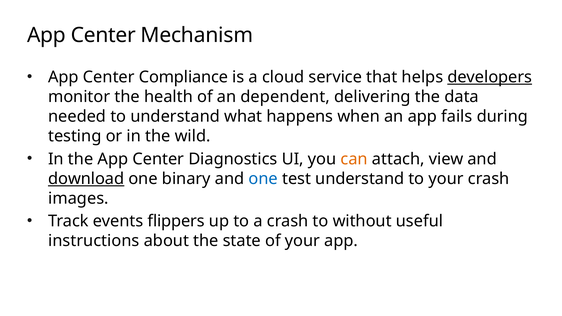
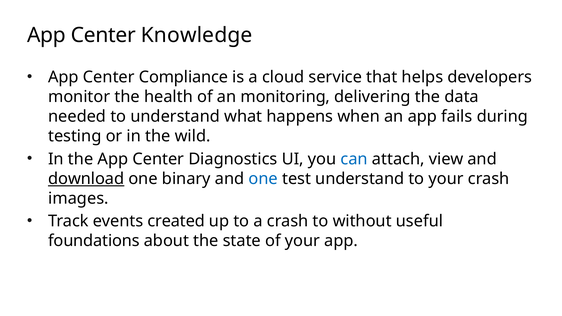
Mechanism: Mechanism -> Knowledge
developers underline: present -> none
dependent: dependent -> monitoring
can colour: orange -> blue
flippers: flippers -> created
instructions: instructions -> foundations
